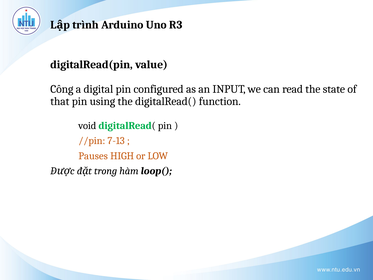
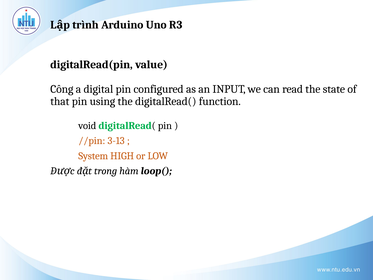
7-13: 7-13 -> 3-13
Pauses: Pauses -> System
